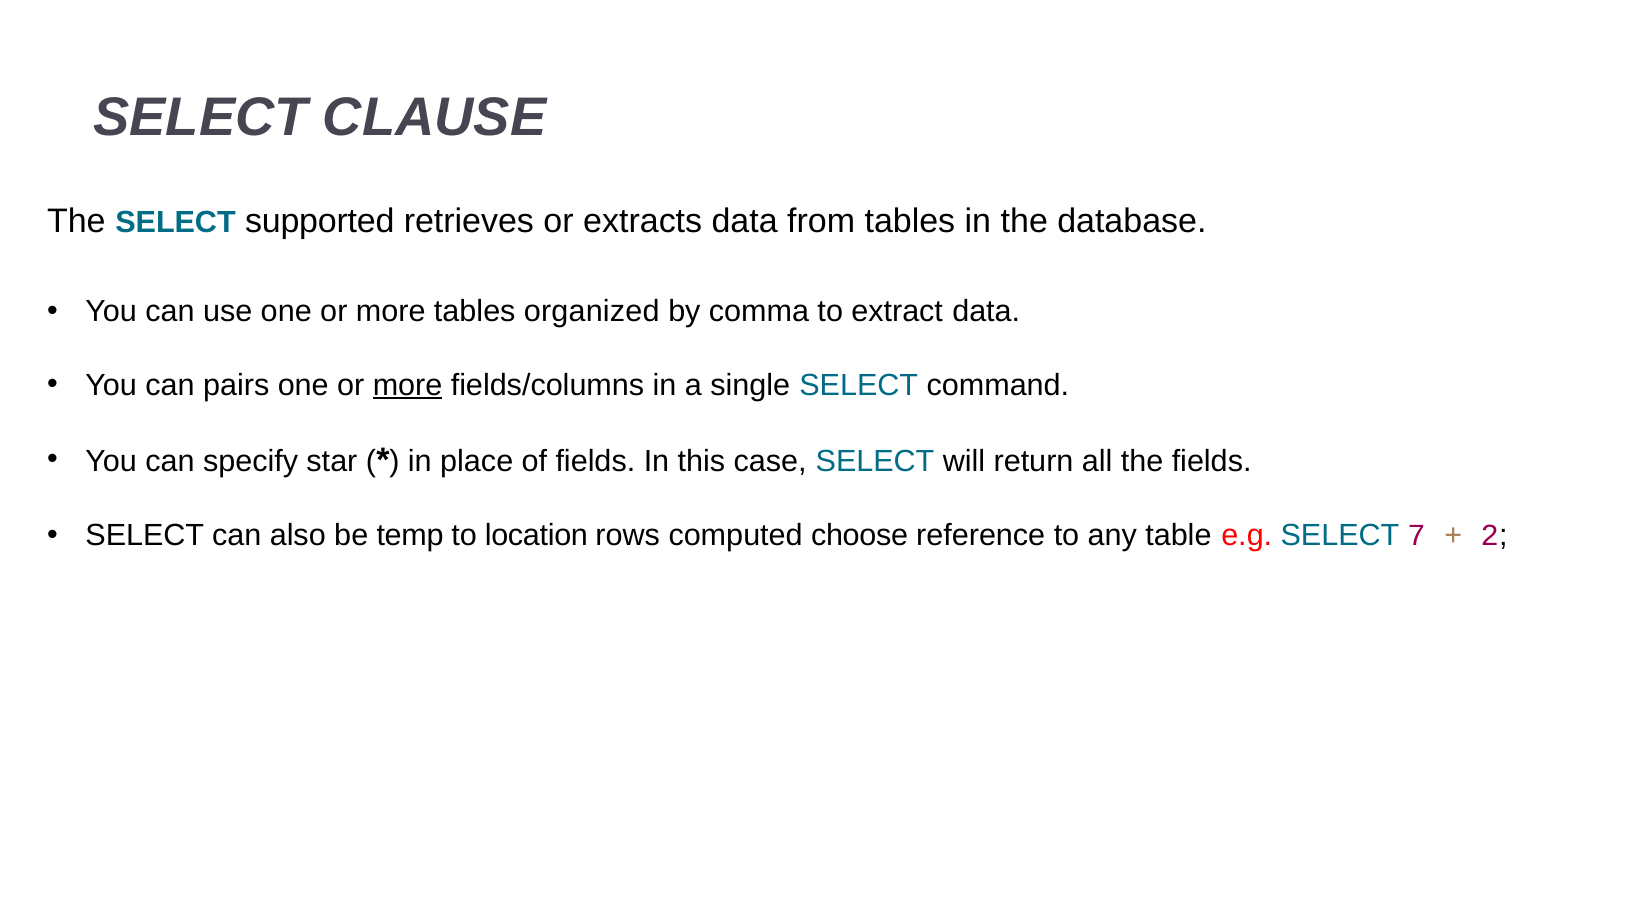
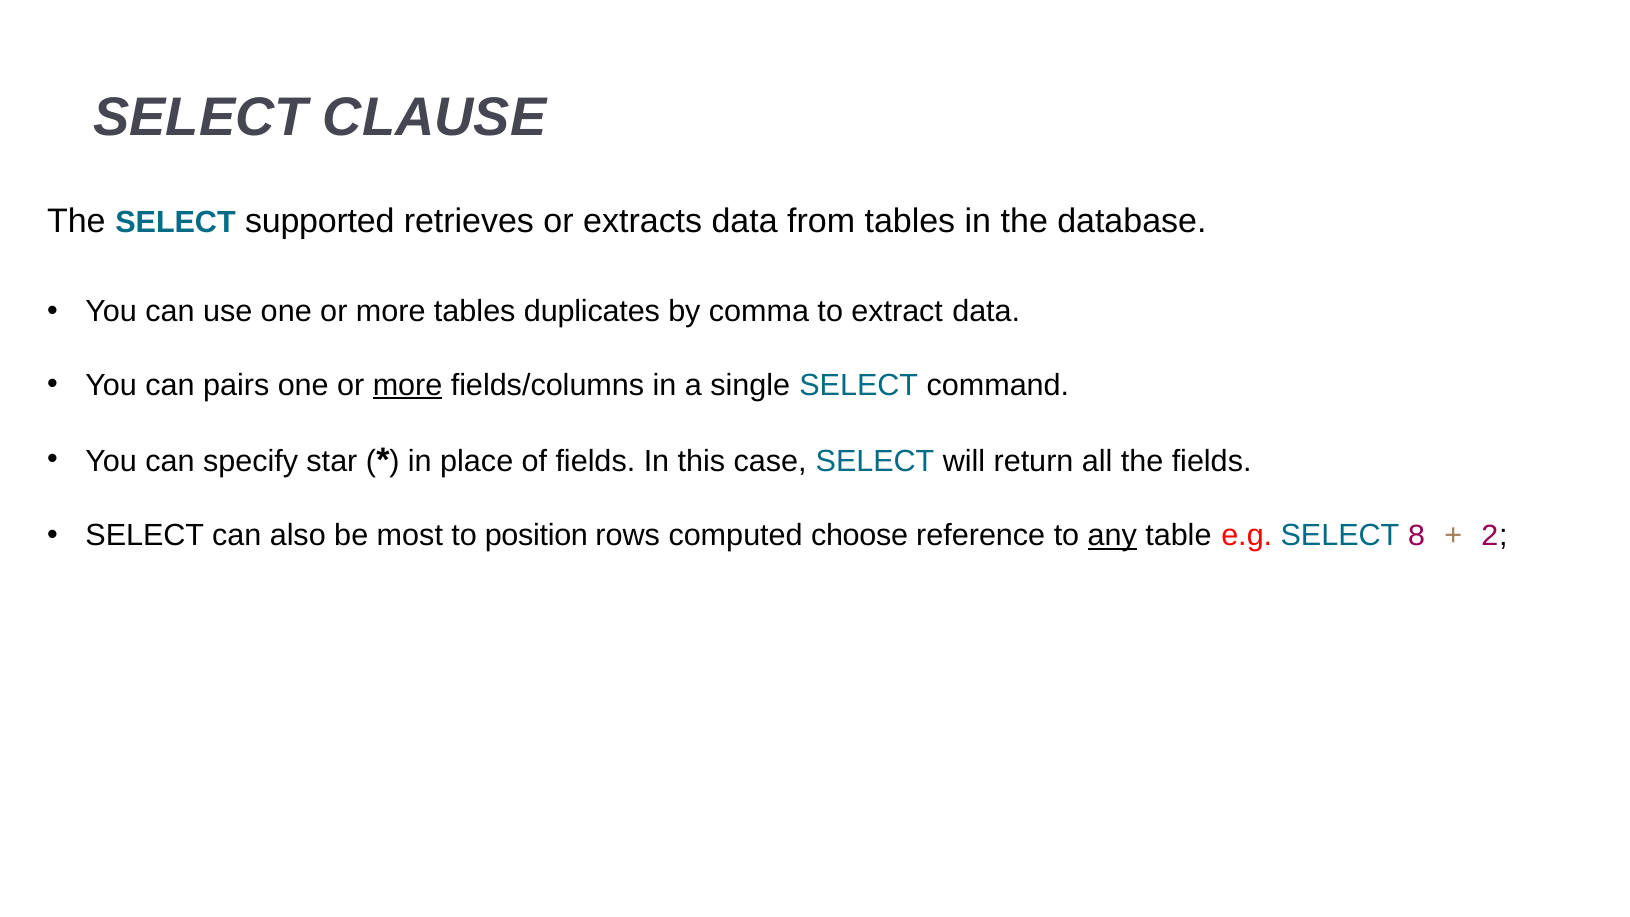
organized: organized -> duplicates
temp: temp -> most
location: location -> position
any underline: none -> present
7: 7 -> 8
